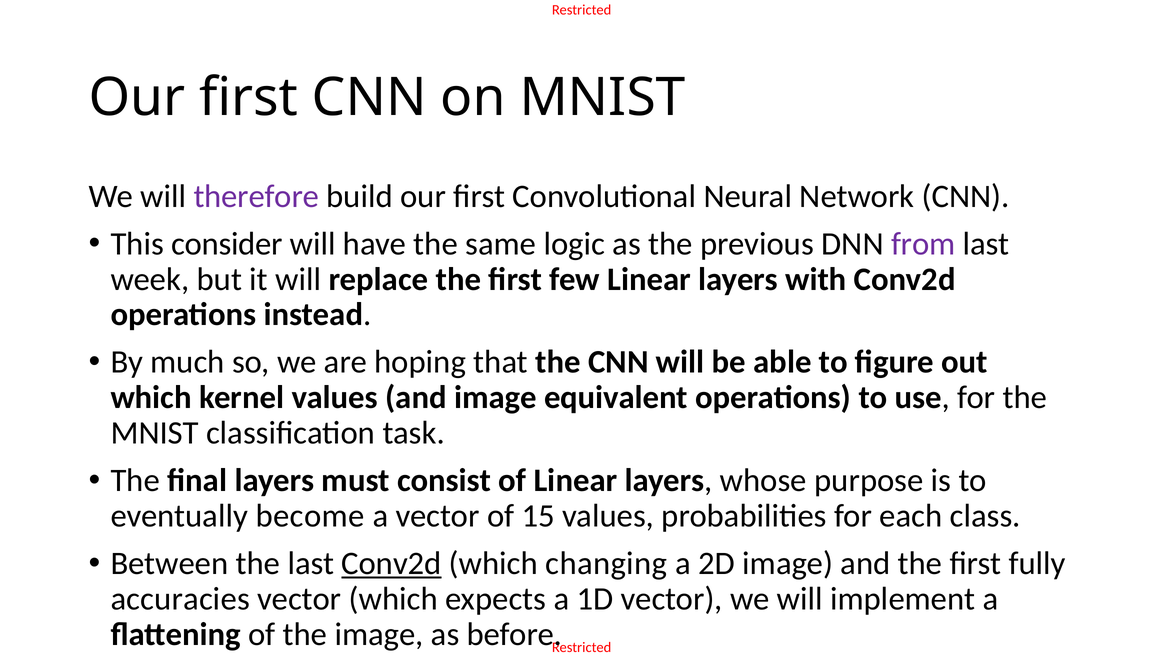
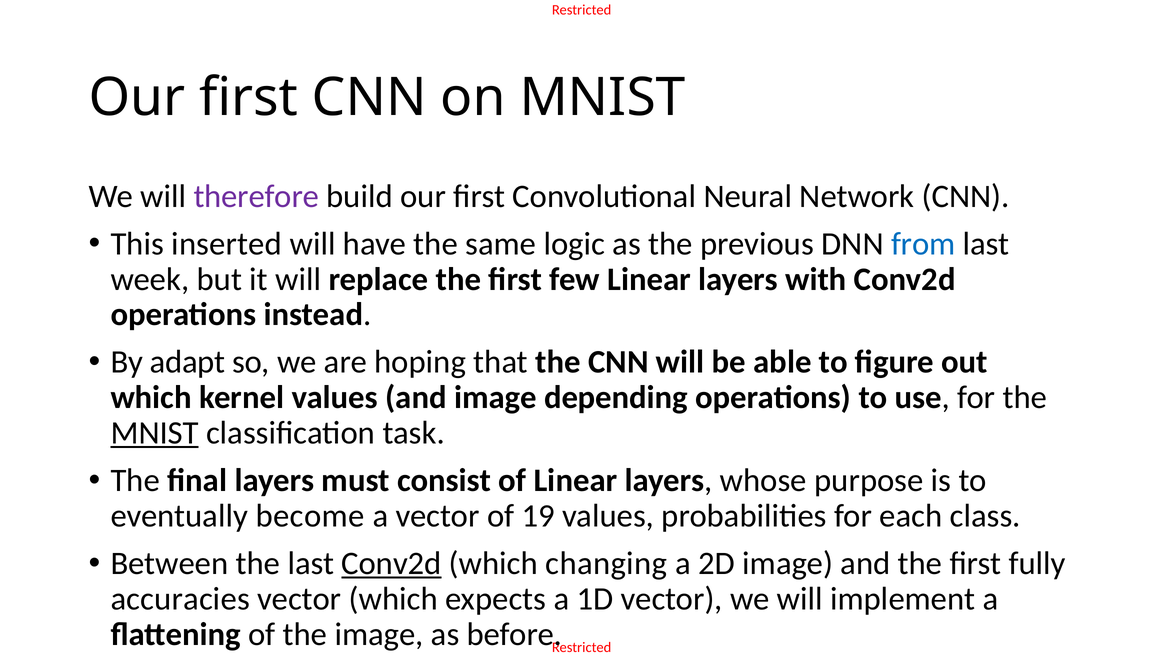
consider: consider -> inserted
from colour: purple -> blue
much: much -> adapt
equivalent: equivalent -> depending
MNIST at (155, 433) underline: none -> present
15: 15 -> 19
